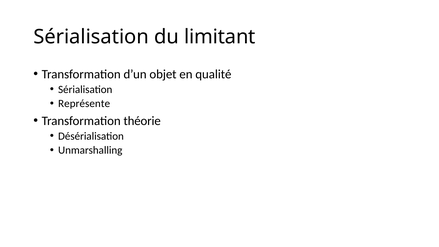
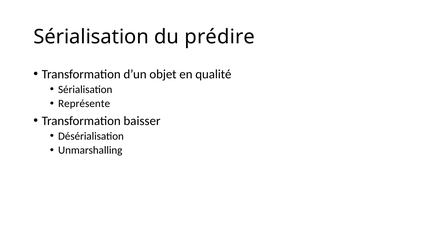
limitant: limitant -> prédire
théorie: théorie -> baisser
